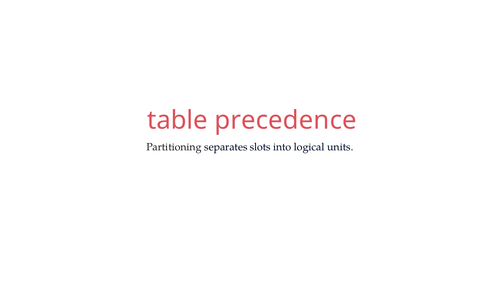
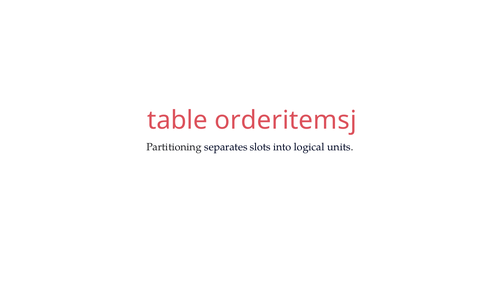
precedence: precedence -> orderitemsj
